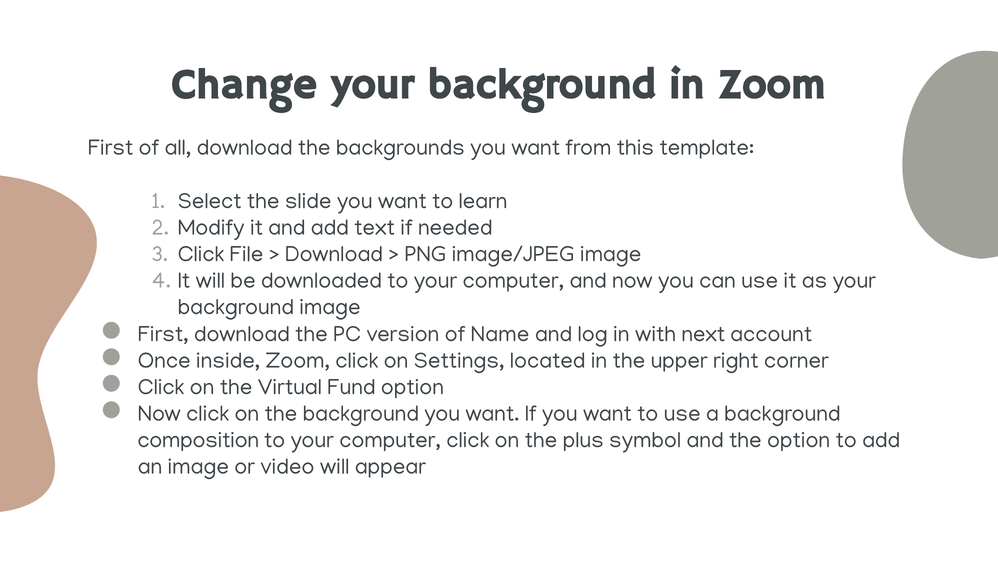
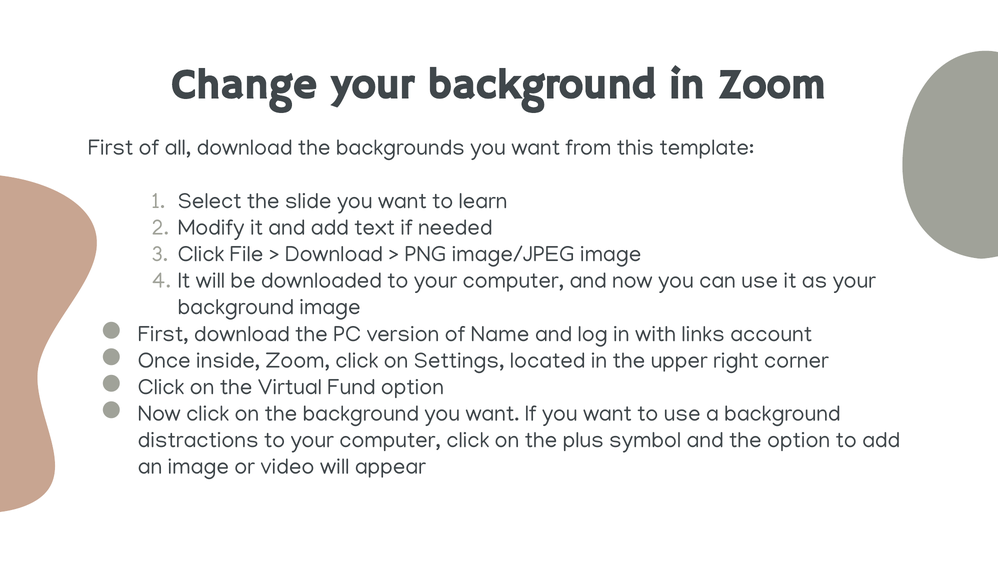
next: next -> links
composition: composition -> distractions
